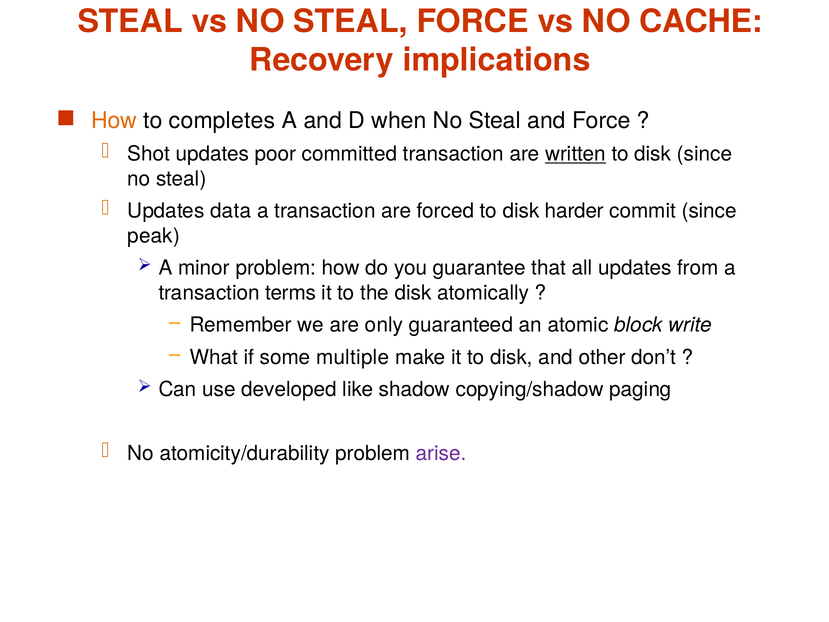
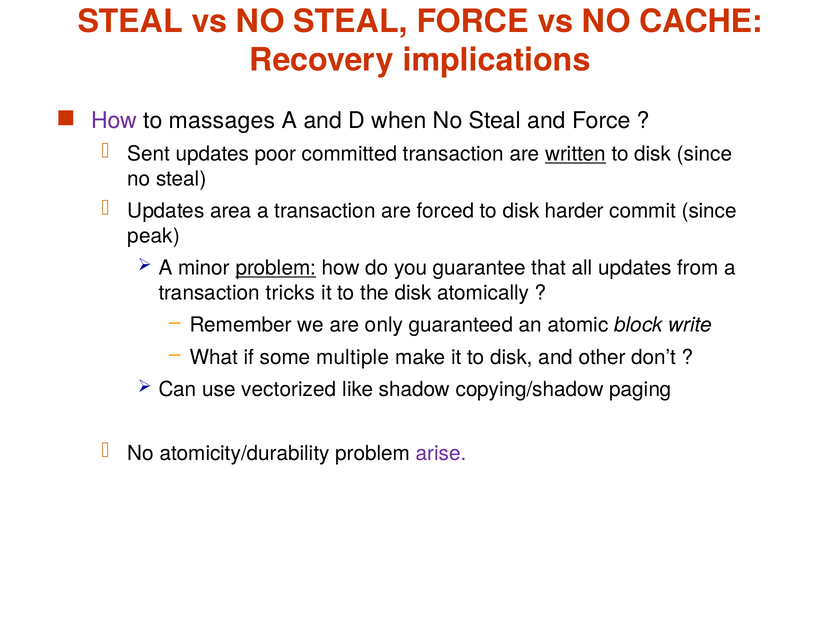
How at (114, 121) colour: orange -> purple
completes: completes -> massages
Shot: Shot -> Sent
data: data -> area
problem at (276, 268) underline: none -> present
terms: terms -> tricks
developed: developed -> vectorized
